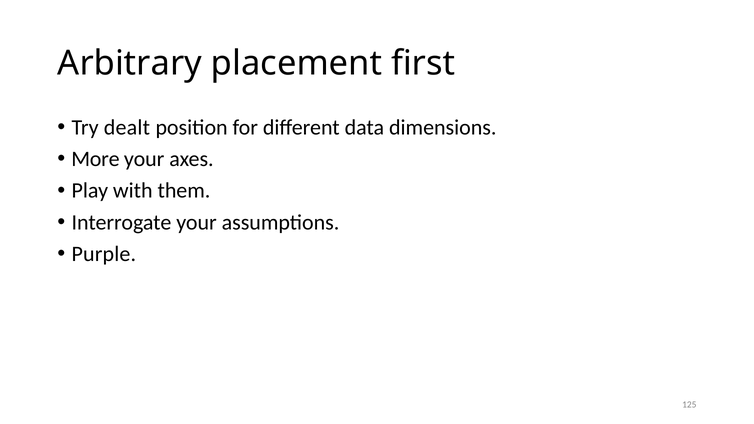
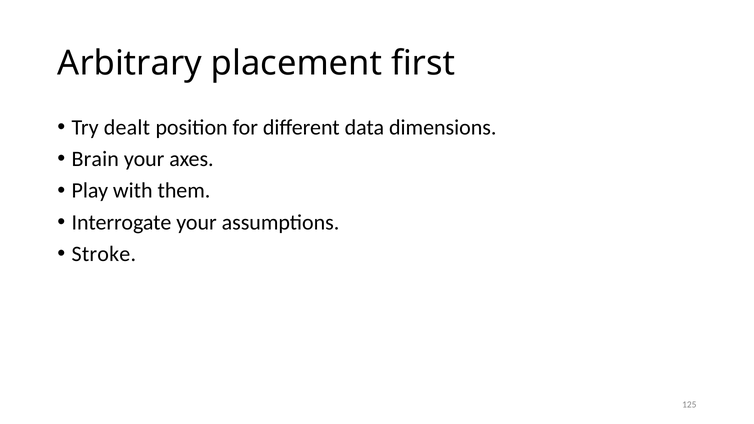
More: More -> Brain
Purple: Purple -> Stroke
